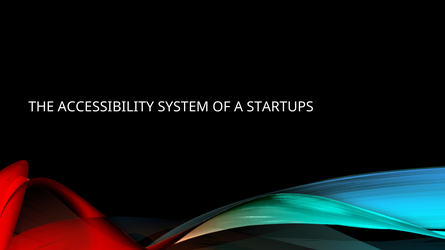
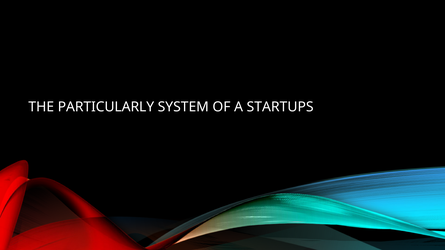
ACCESSIBILITY: ACCESSIBILITY -> PARTICULARLY
